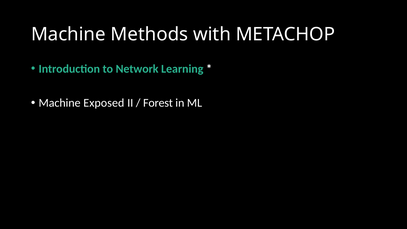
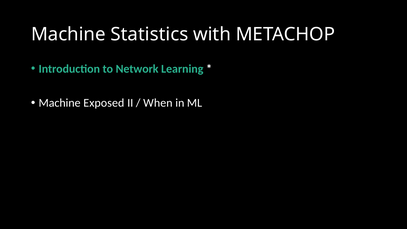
Methods: Methods -> Statistics
Forest: Forest -> When
